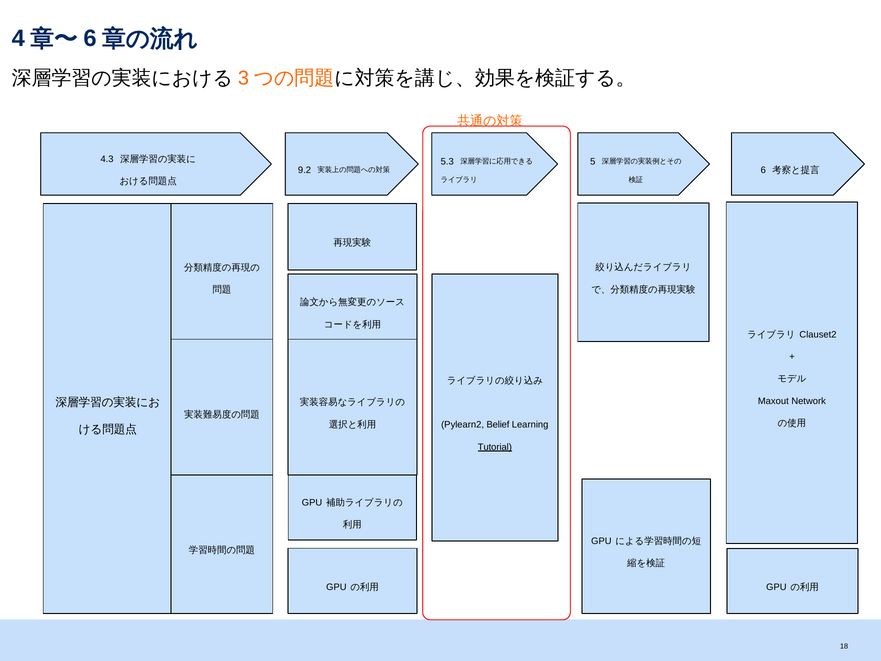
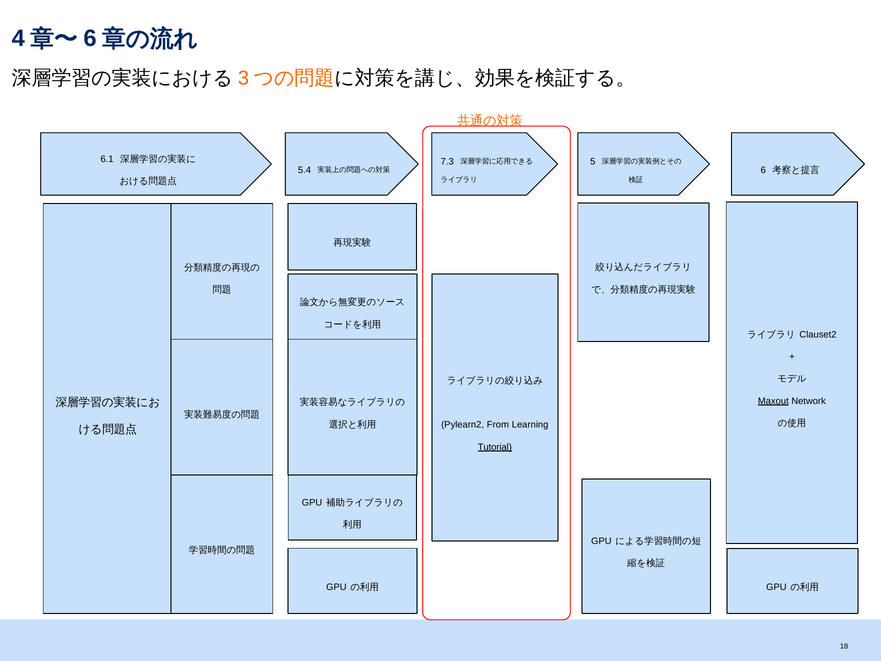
4.3: 4.3 -> 6.1
5.3: 5.3 -> 7.3
9.2: 9.2 -> 5.4
Maxout underline: none -> present
Belief: Belief -> From
